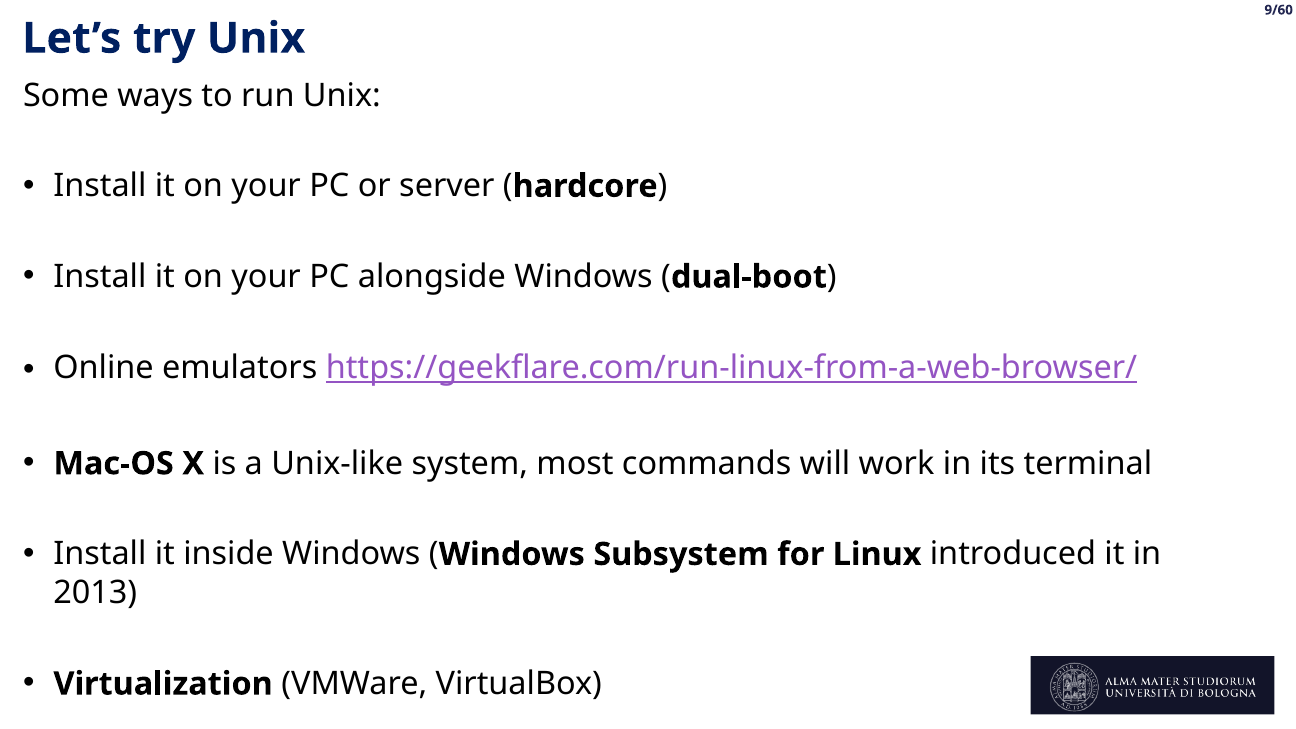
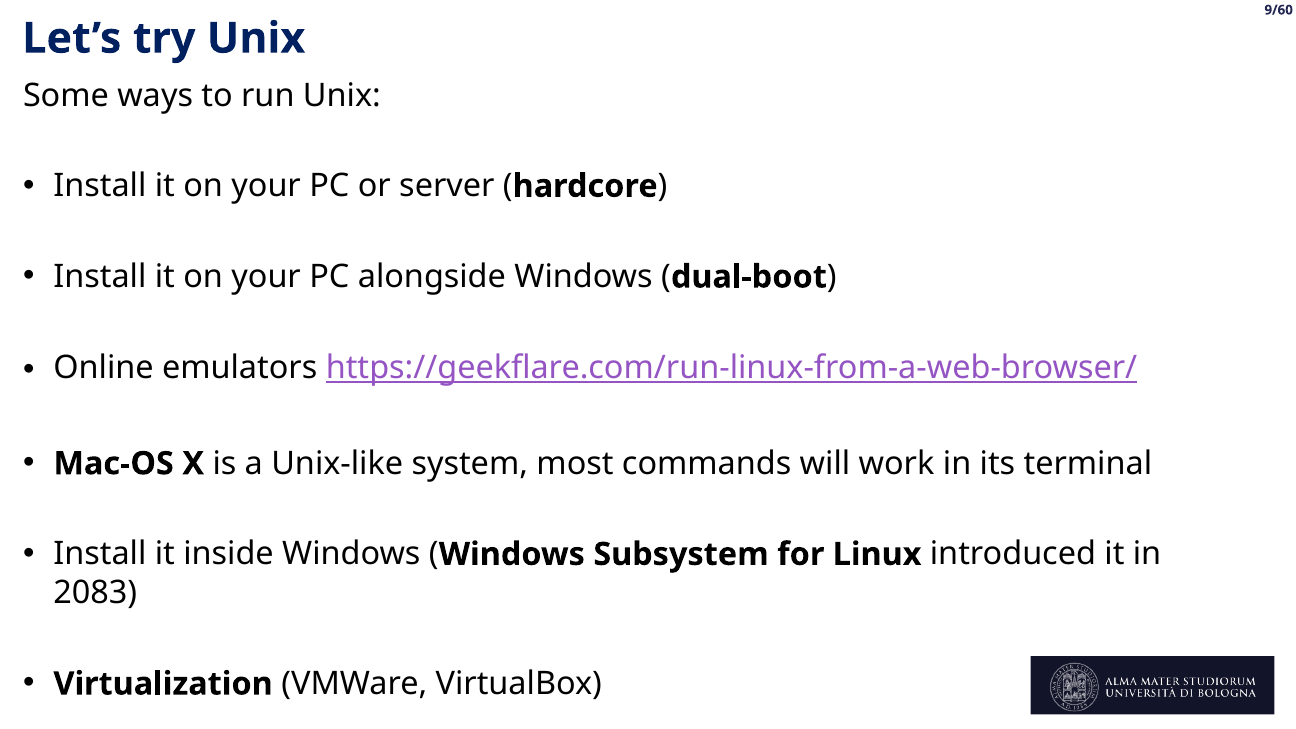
2013: 2013 -> 2083
